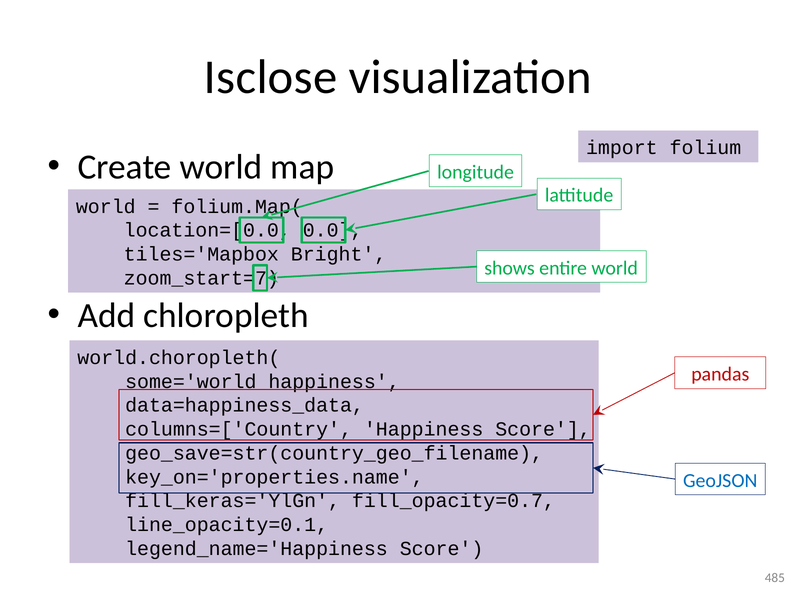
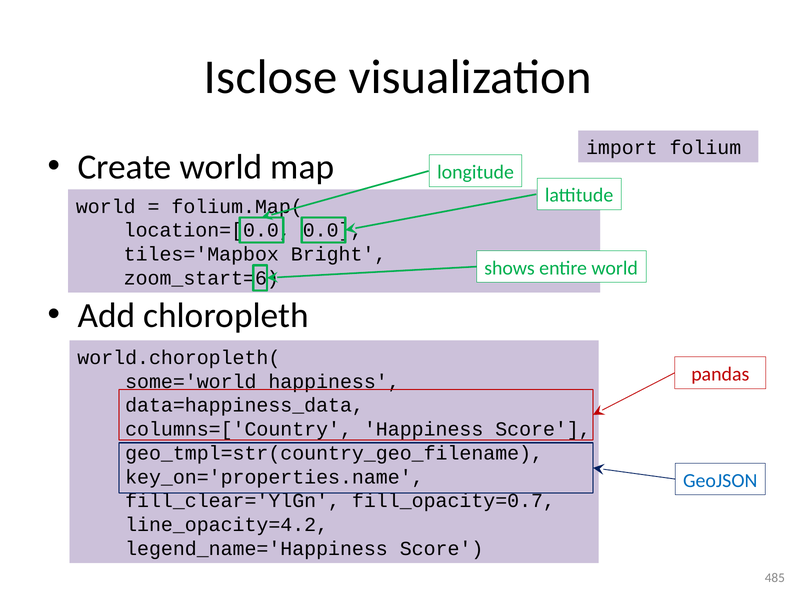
zoom_start=7: zoom_start=7 -> zoom_start=6
geo_save=str(country_geo_filename: geo_save=str(country_geo_filename -> geo_tmpl=str(country_geo_filename
fill_keras='YlGn: fill_keras='YlGn -> fill_clear='YlGn
line_opacity=0.1: line_opacity=0.1 -> line_opacity=4.2
